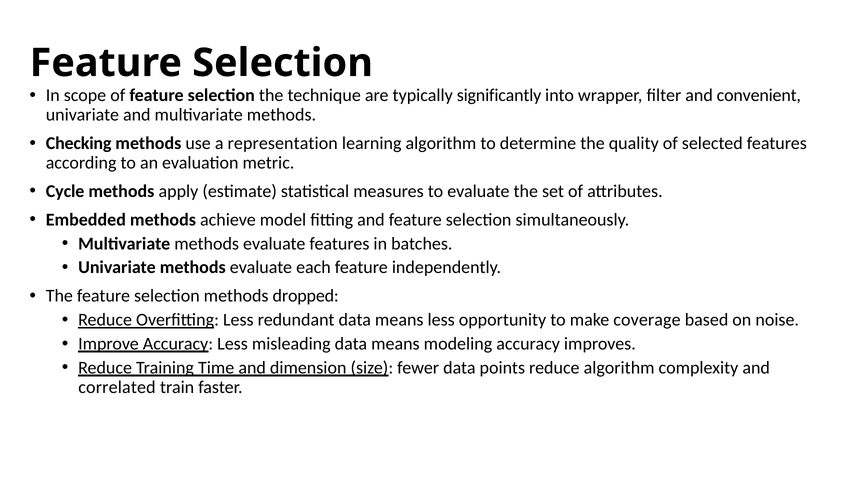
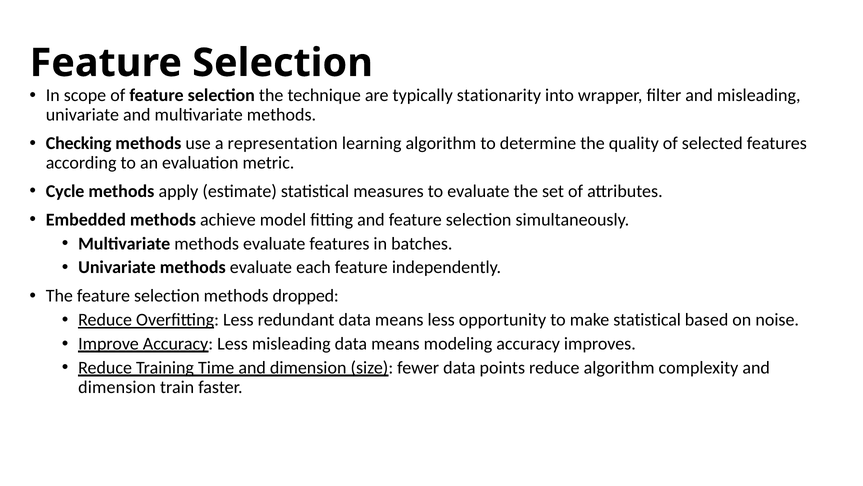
significantly: significantly -> stationarity
and convenient: convenient -> misleading
make coverage: coverage -> statistical
correlated at (117, 387): correlated -> dimension
